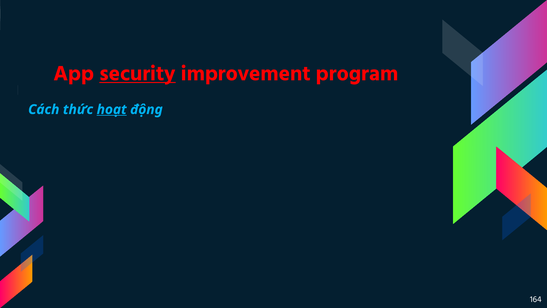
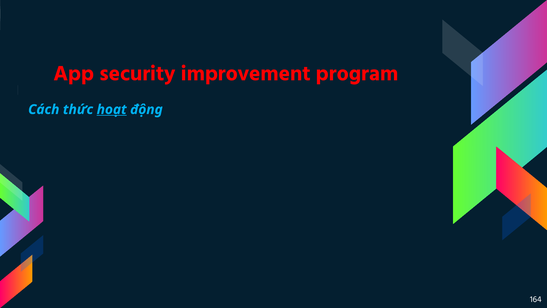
security underline: present -> none
